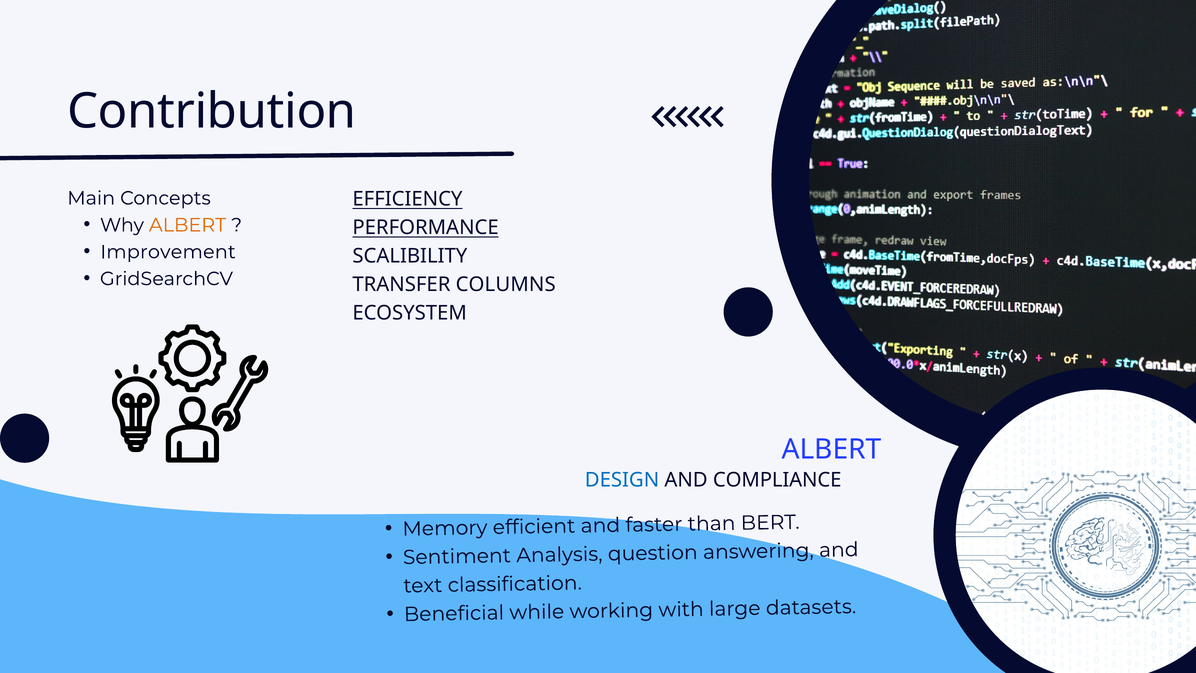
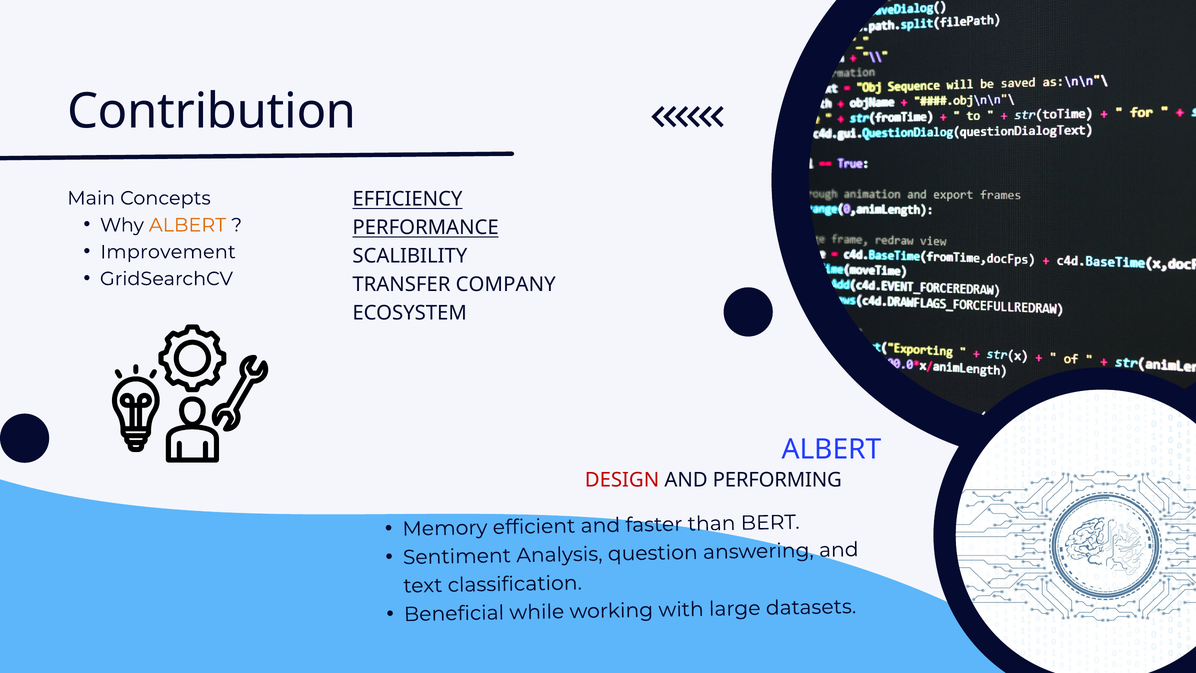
COLUMNS: COLUMNS -> COMPANY
DESIGN colour: blue -> red
COMPLIANCE: COMPLIANCE -> PERFORMING
